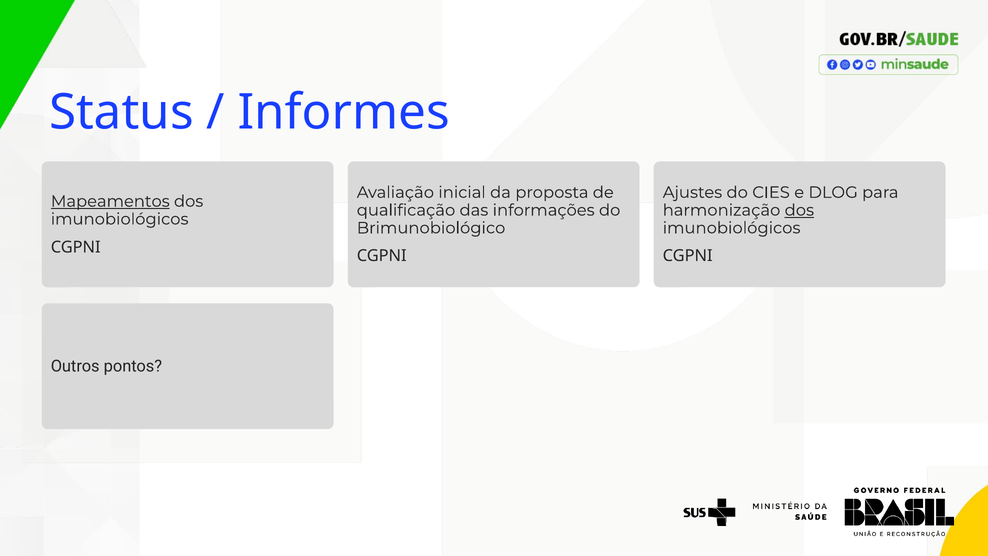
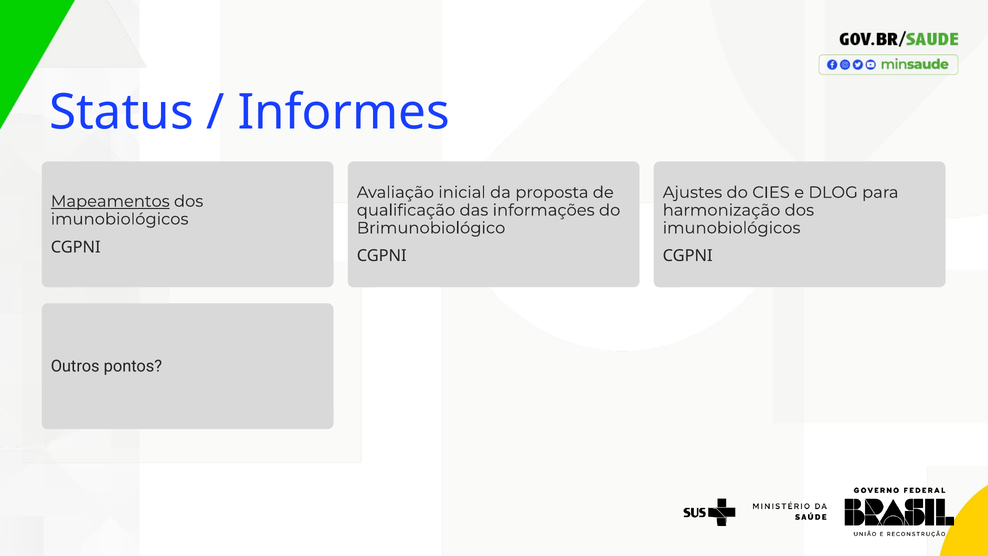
dos at (799, 210) underline: present -> none
